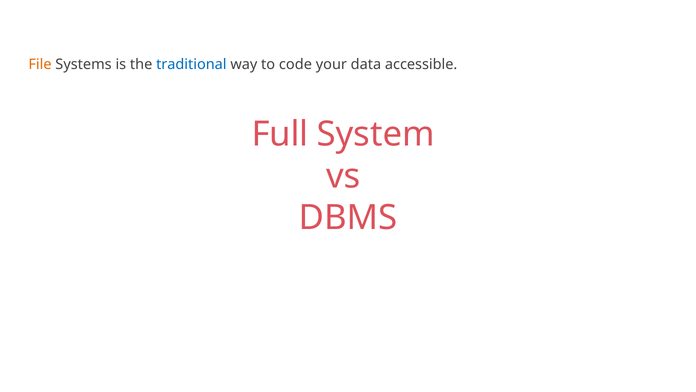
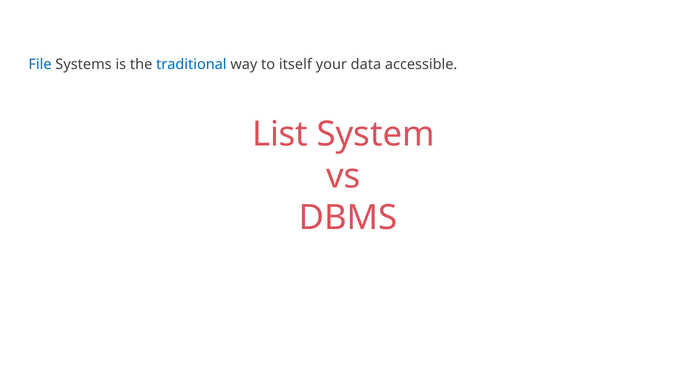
File colour: orange -> blue
code: code -> itself
Full: Full -> List
